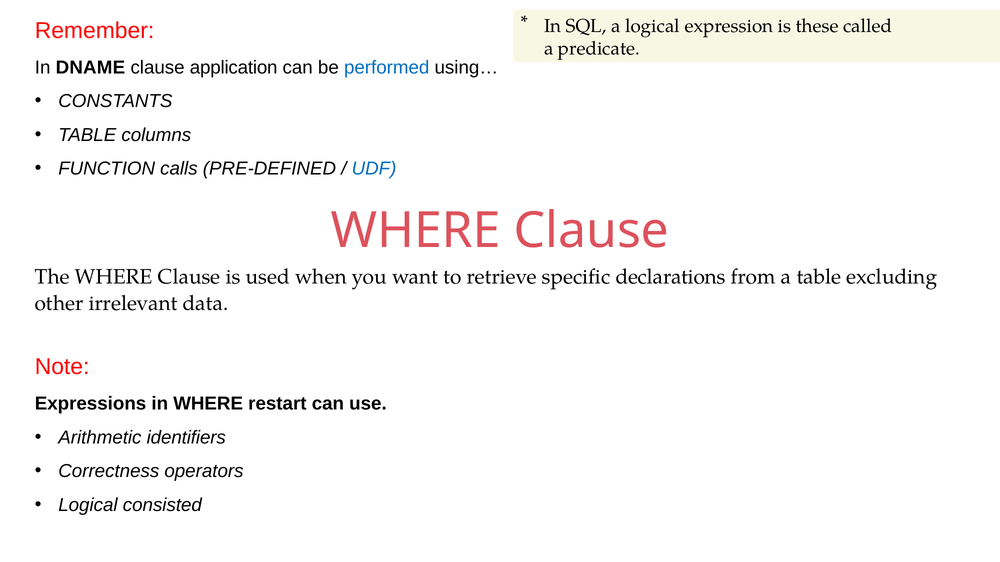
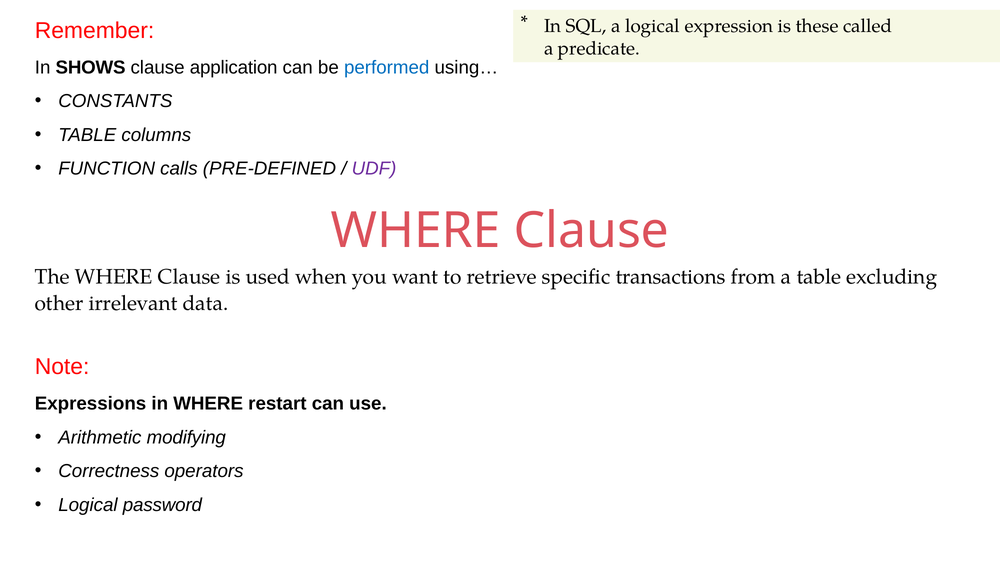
DNAME: DNAME -> SHOWS
UDF colour: blue -> purple
declarations: declarations -> transactions
identifiers: identifiers -> modifying
consisted: consisted -> password
